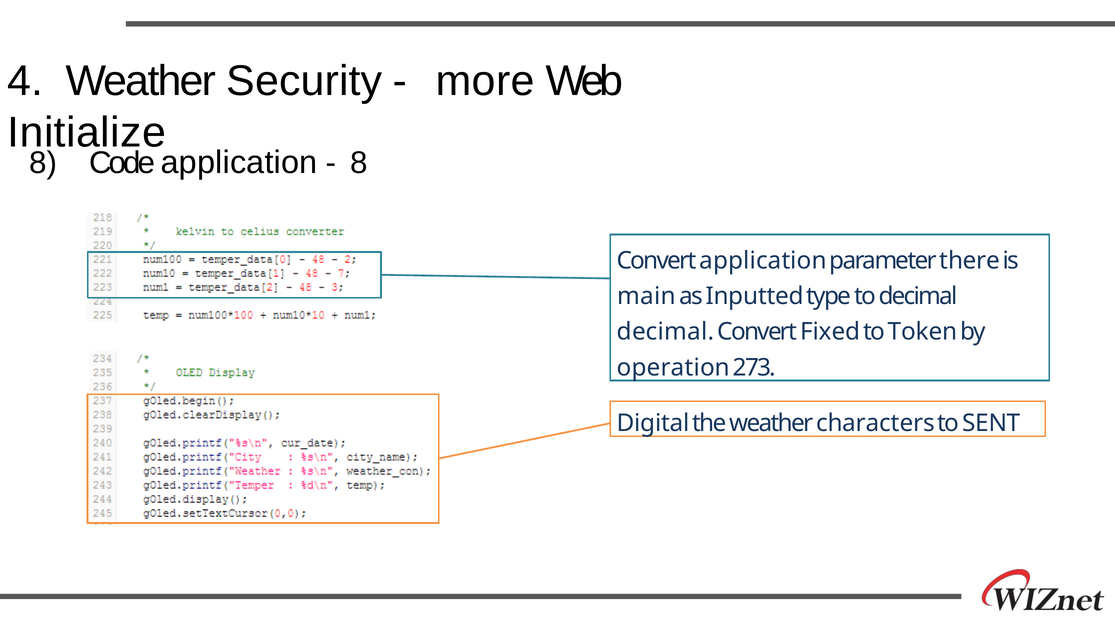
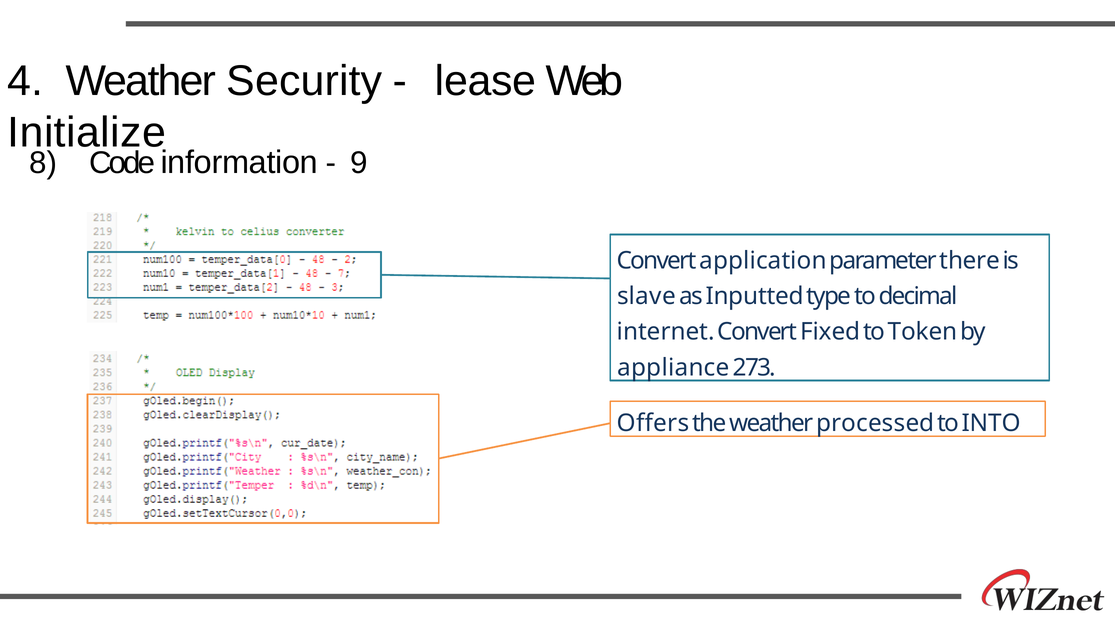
more: more -> lease
Code application: application -> information
8 at (359, 163): 8 -> 9
main: main -> slave
decimal at (666, 332): decimal -> internet
operation: operation -> appliance
Digital: Digital -> Offers
characters: characters -> processed
SENT: SENT -> INTO
